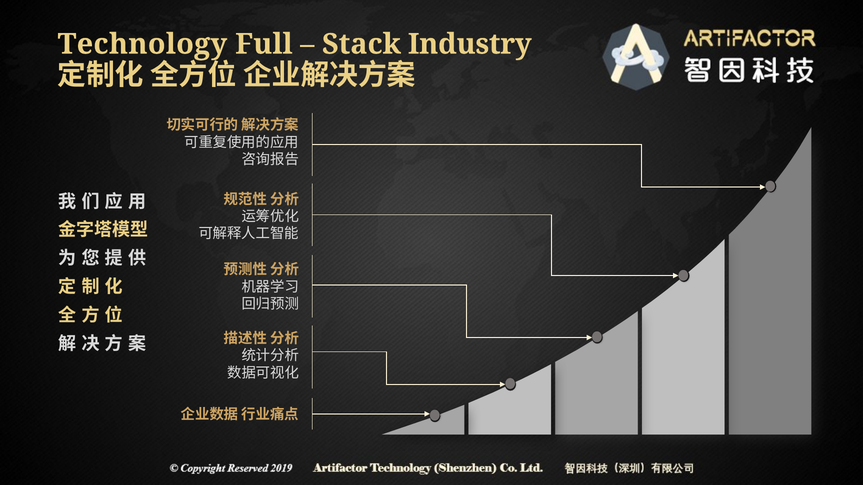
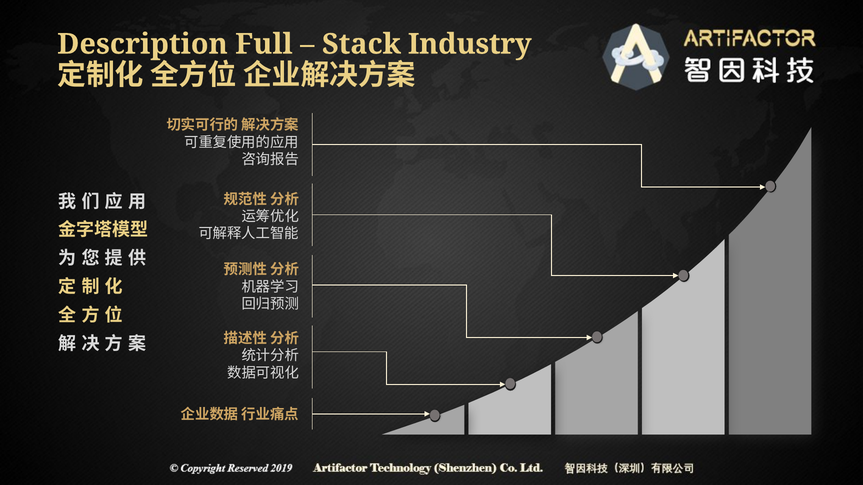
Technology: Technology -> Description
